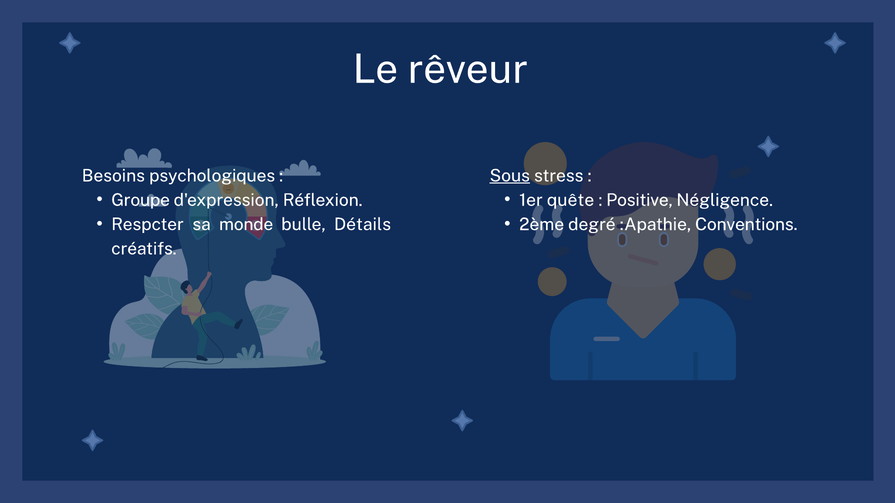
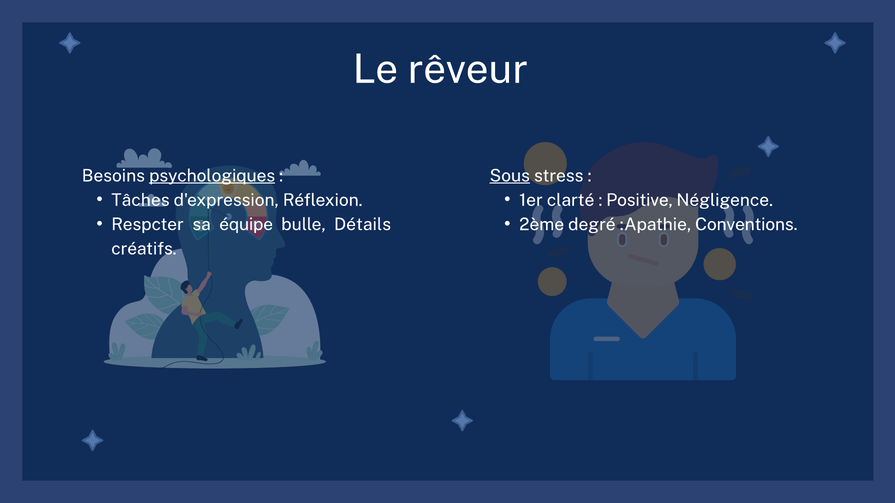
psychologiques underline: none -> present
quête: quête -> clarté
Groupe: Groupe -> Tâches
monde: monde -> équipe
